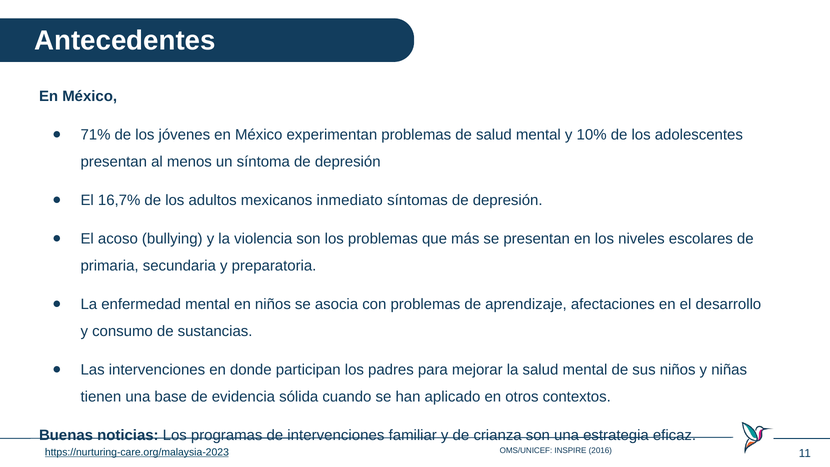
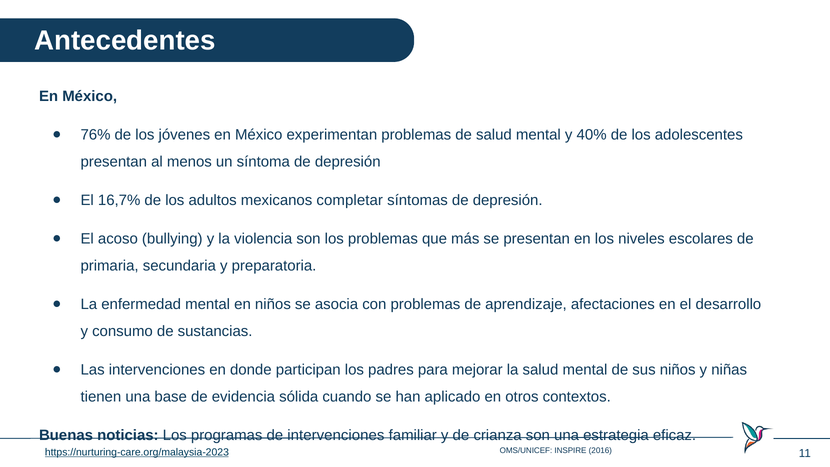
71%: 71% -> 76%
10%: 10% -> 40%
inmediato: inmediato -> completar
